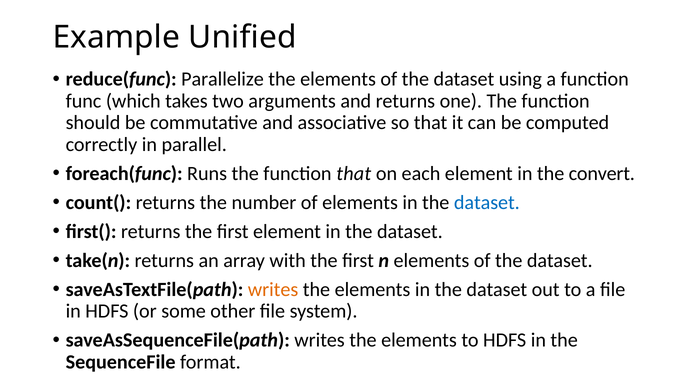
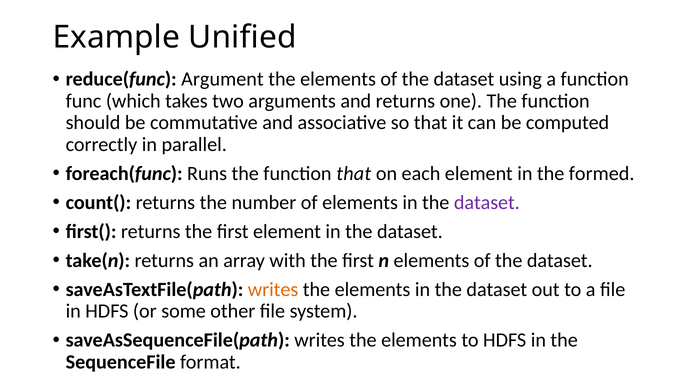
Parallelize: Parallelize -> Argument
convert: convert -> formed
dataset at (487, 202) colour: blue -> purple
